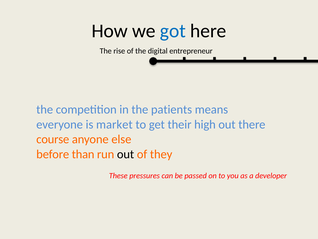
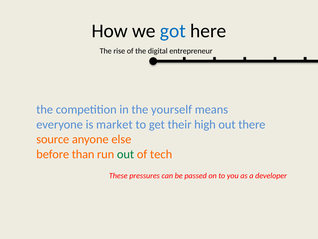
patients: patients -> yourself
course: course -> source
out at (126, 154) colour: black -> green
they: they -> tech
